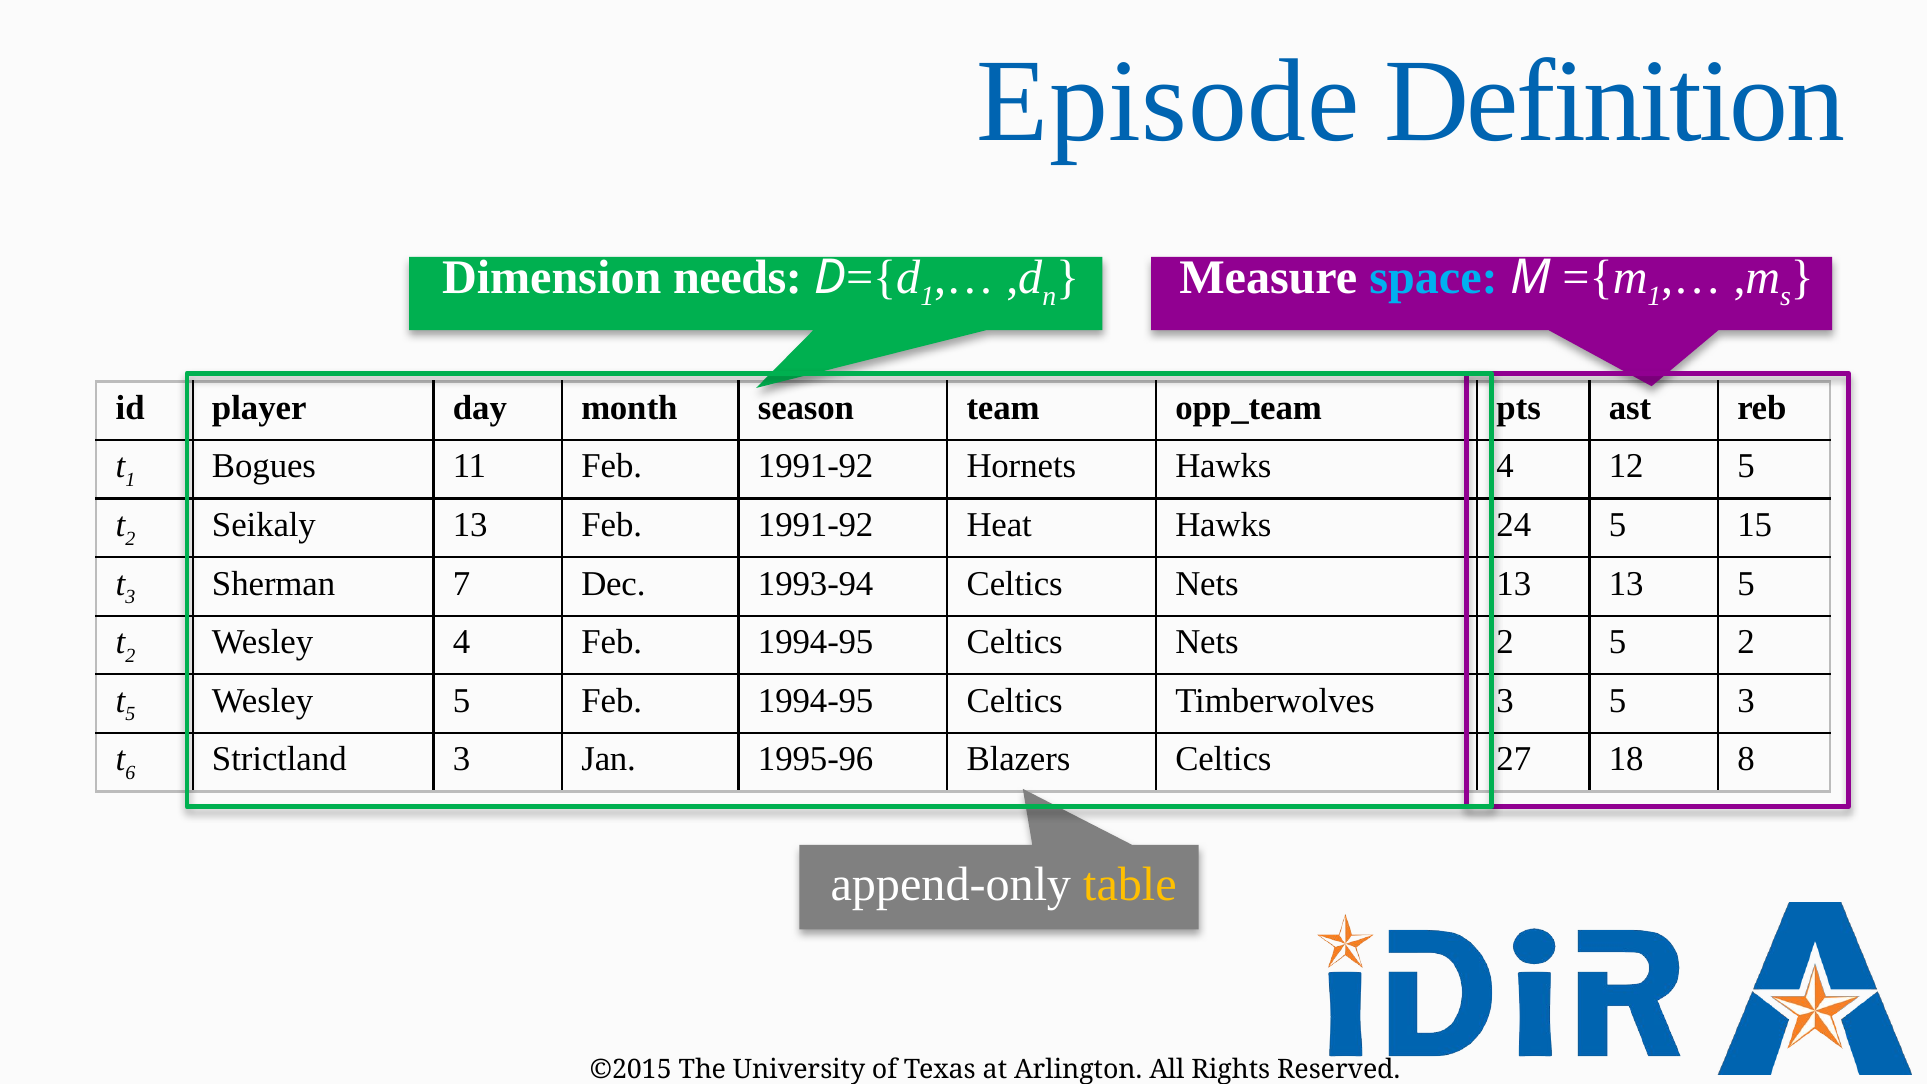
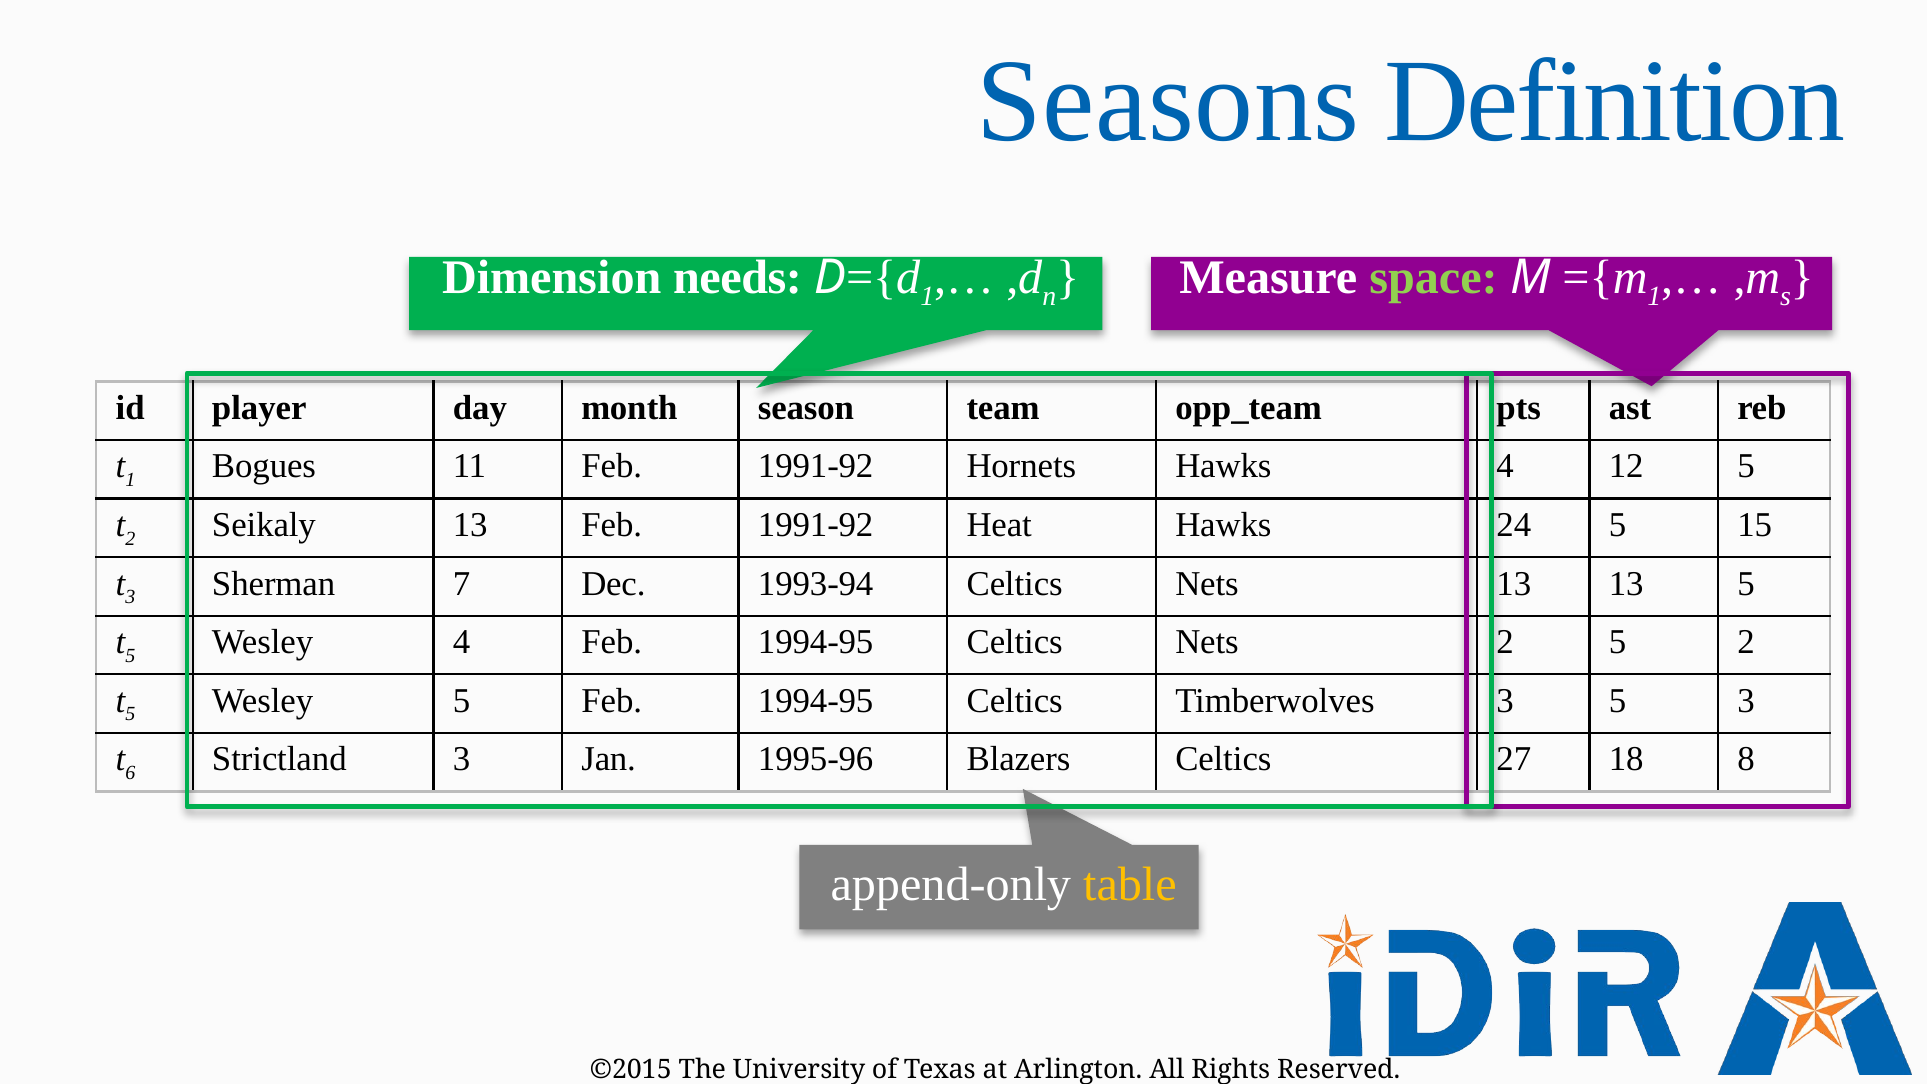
Episode: Episode -> Seasons
space colour: light blue -> light green
2 at (130, 656): 2 -> 5
